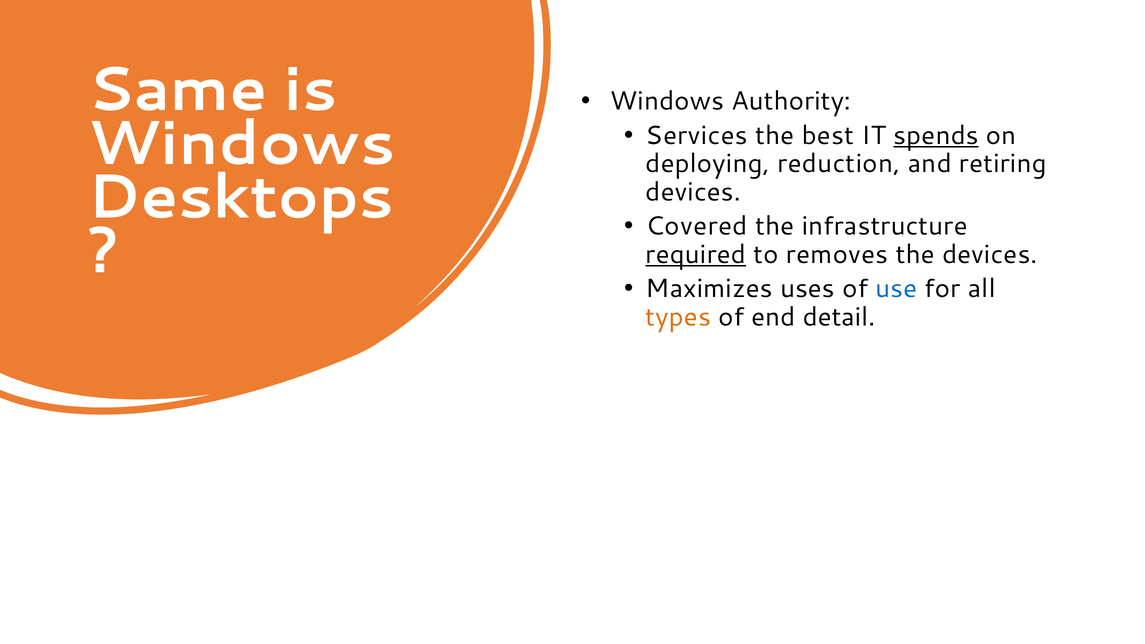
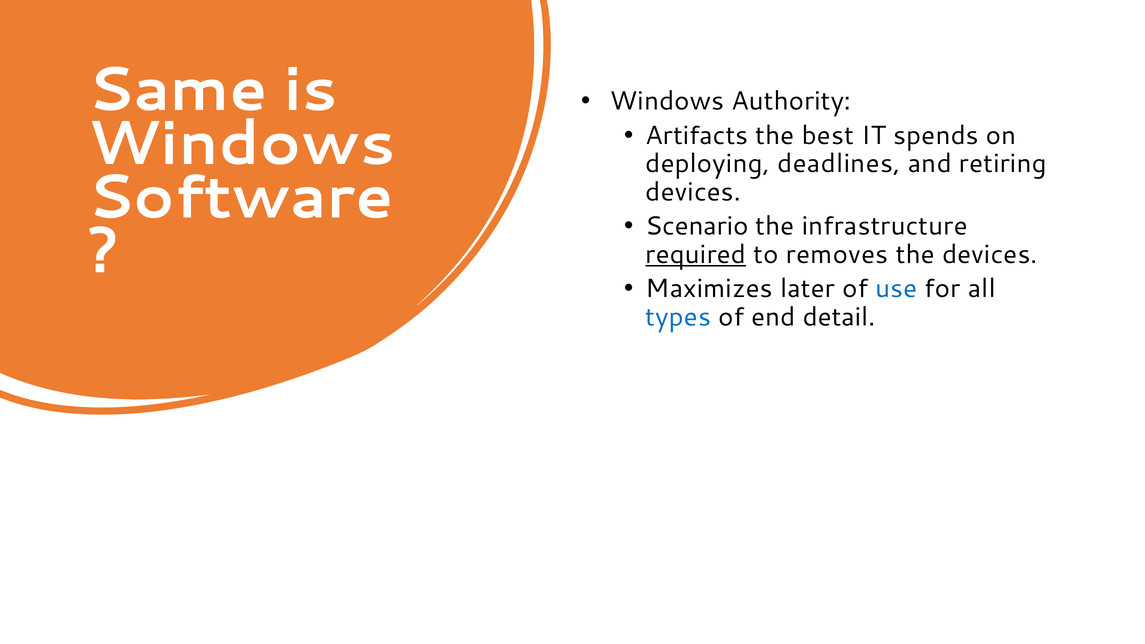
Services: Services -> Artifacts
spends underline: present -> none
reduction: reduction -> deadlines
Desktops: Desktops -> Software
Covered: Covered -> Scenario
uses: uses -> later
types colour: orange -> blue
